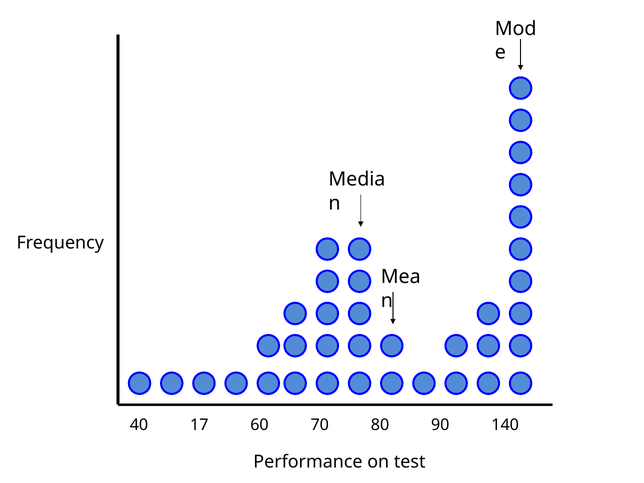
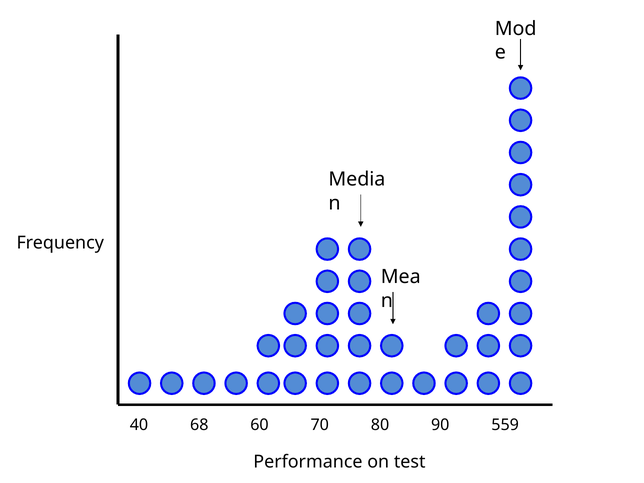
17: 17 -> 68
140: 140 -> 559
